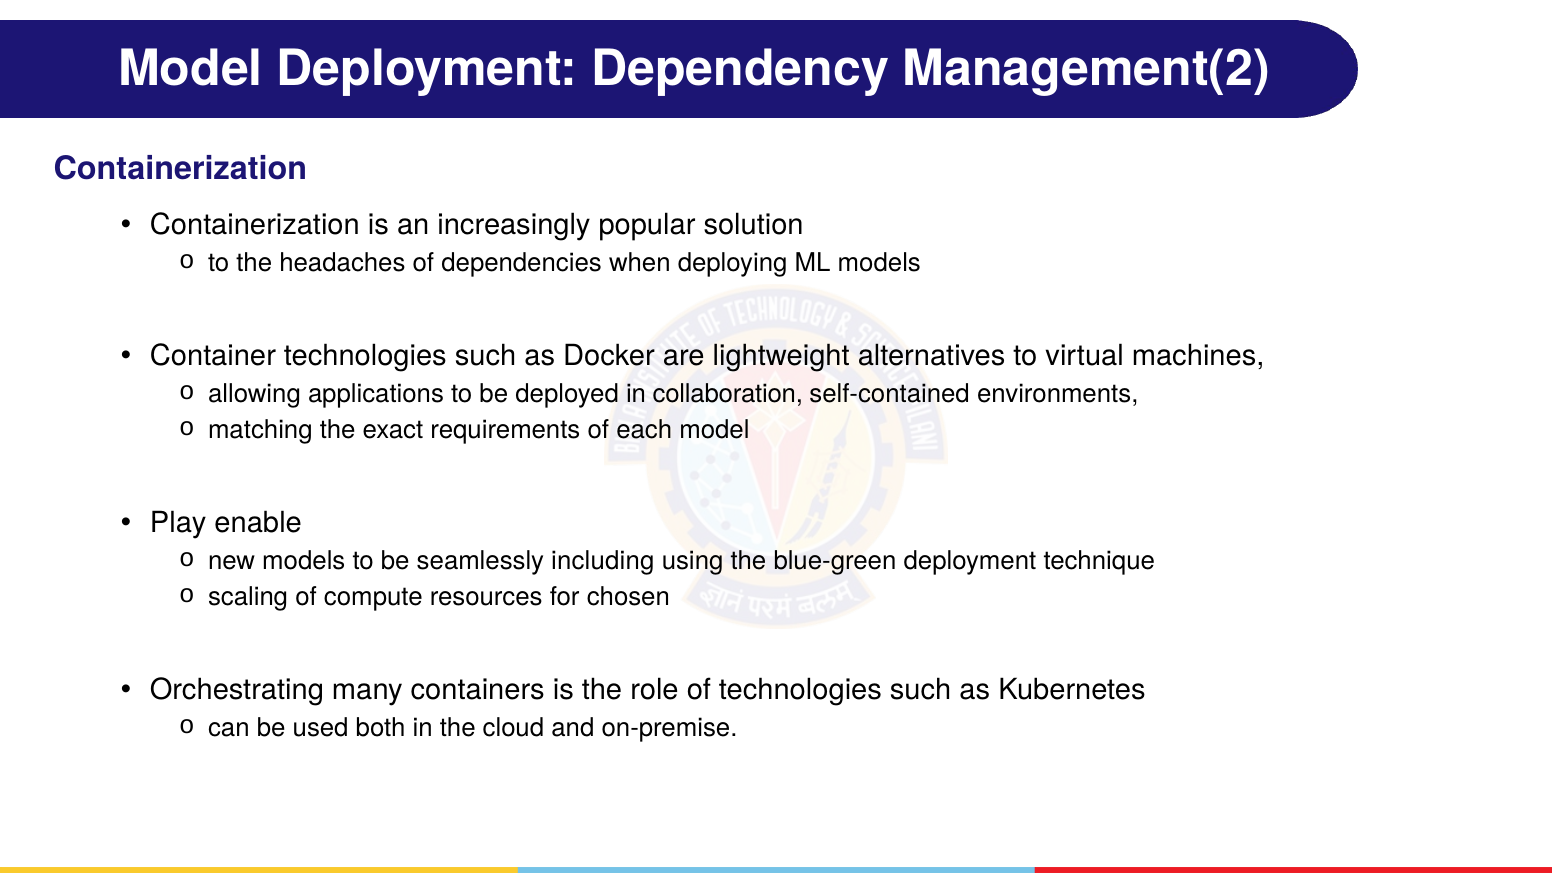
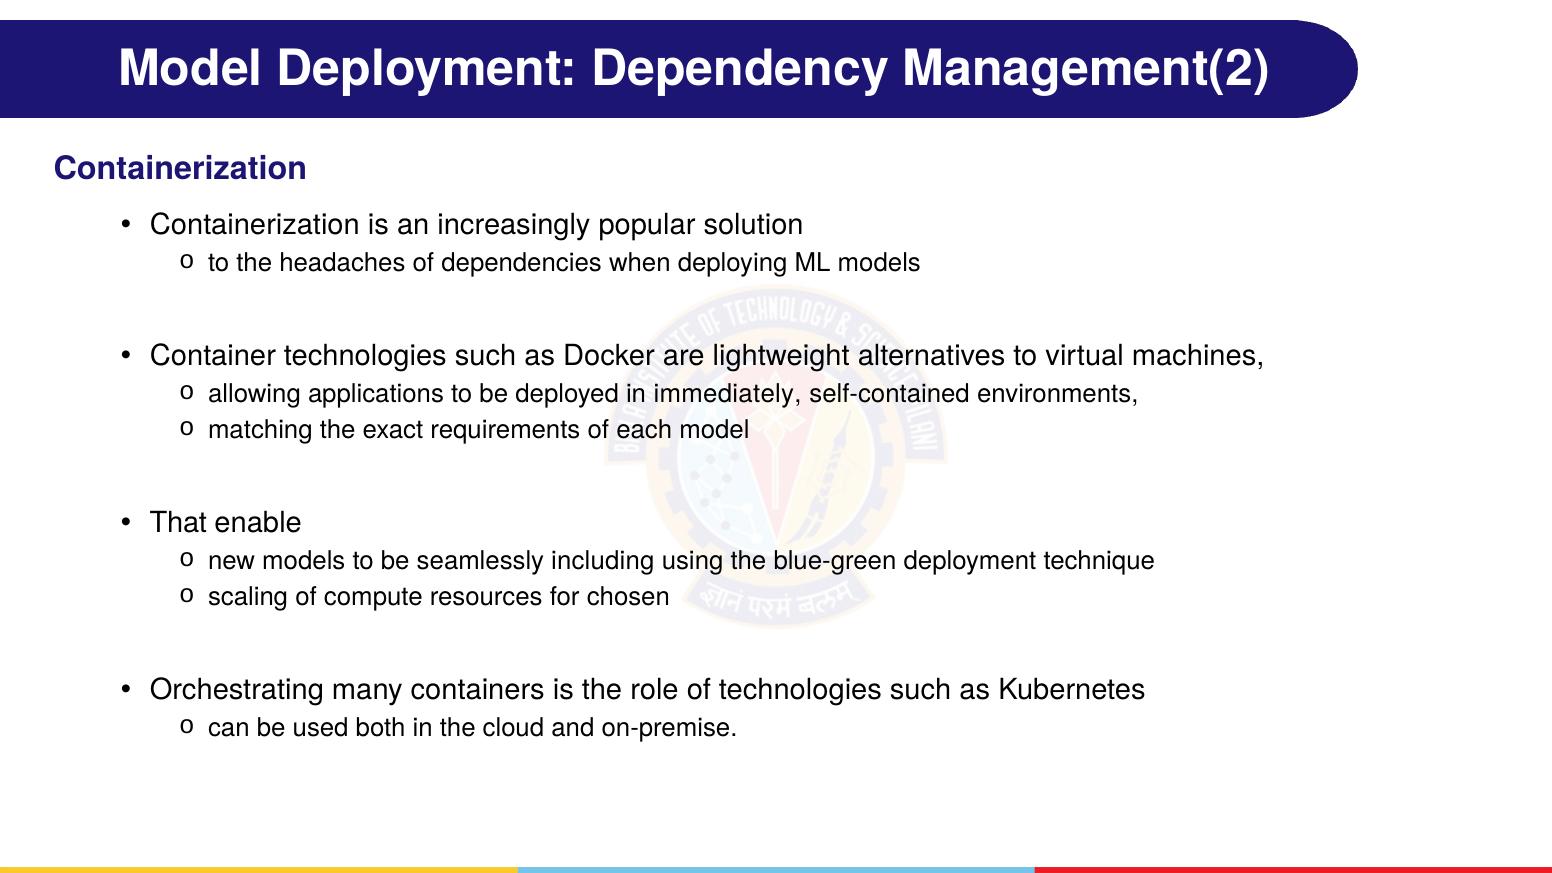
collaboration: collaboration -> immediately
Play: Play -> That
